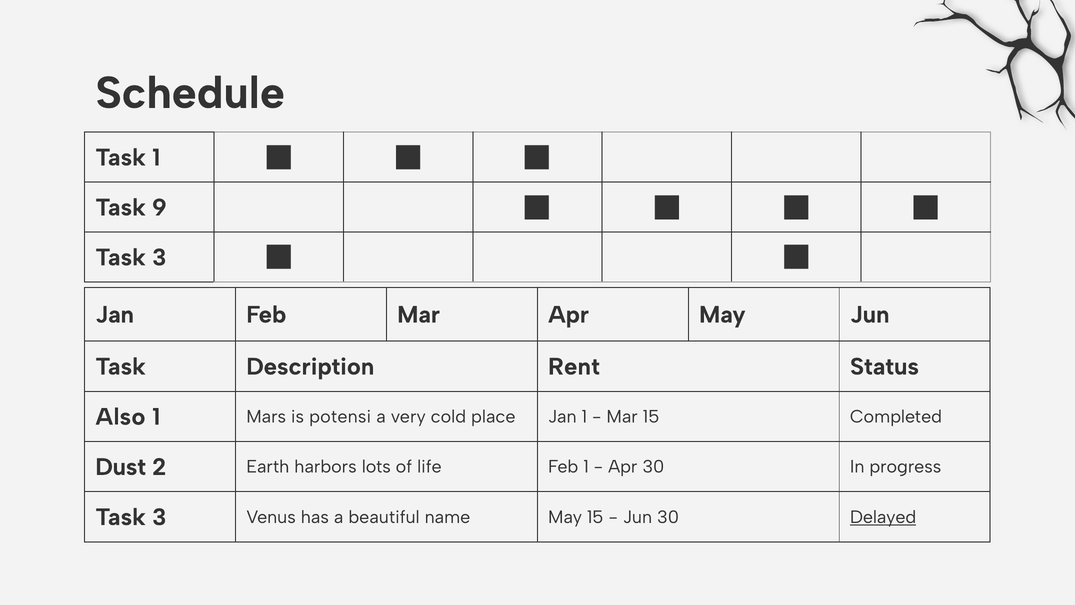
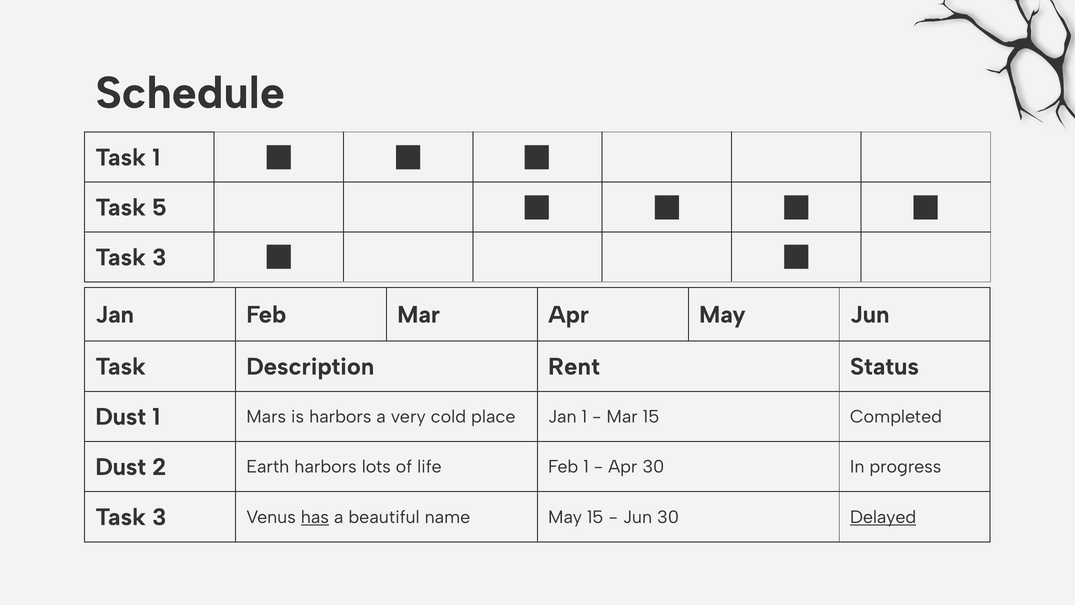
9: 9 -> 5
Also at (120, 417): Also -> Dust
is potensi: potensi -> harbors
has underline: none -> present
